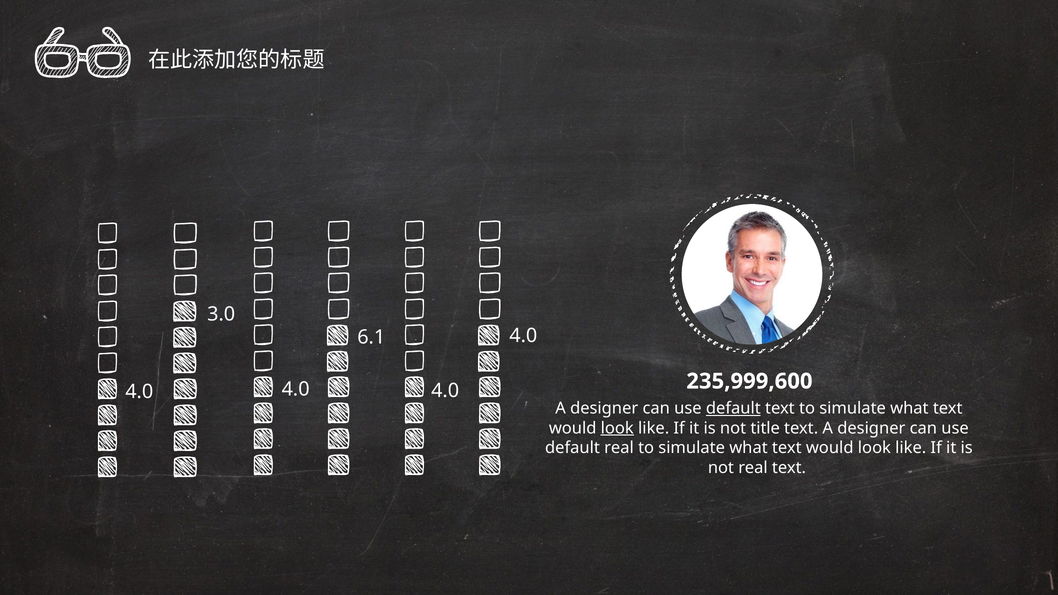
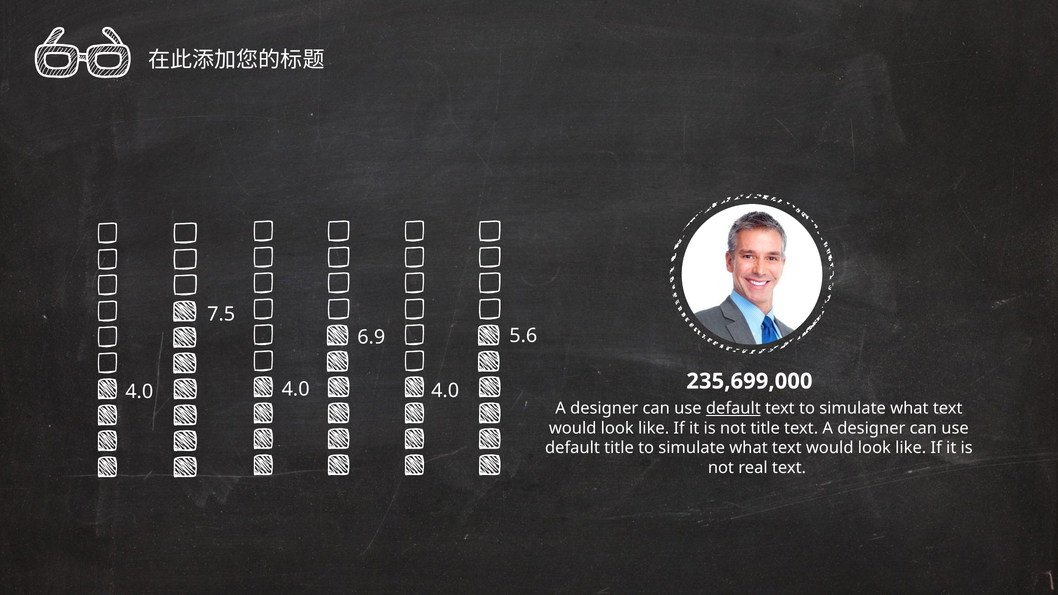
3.0: 3.0 -> 7.5
4.0 at (523, 336): 4.0 -> 5.6
6.1: 6.1 -> 6.9
235,999,600: 235,999,600 -> 235,699,000
look at (617, 428) underline: present -> none
default real: real -> title
